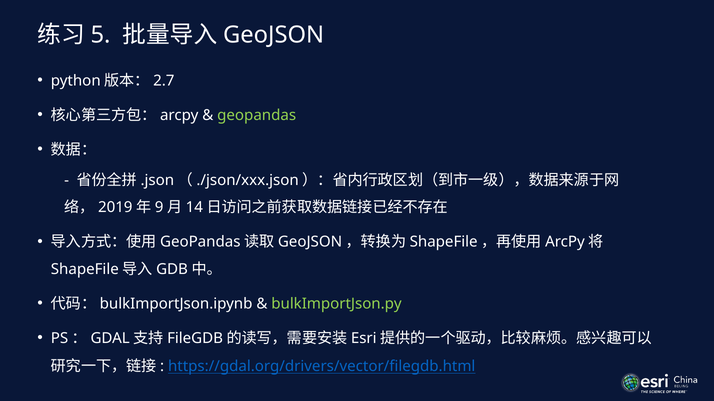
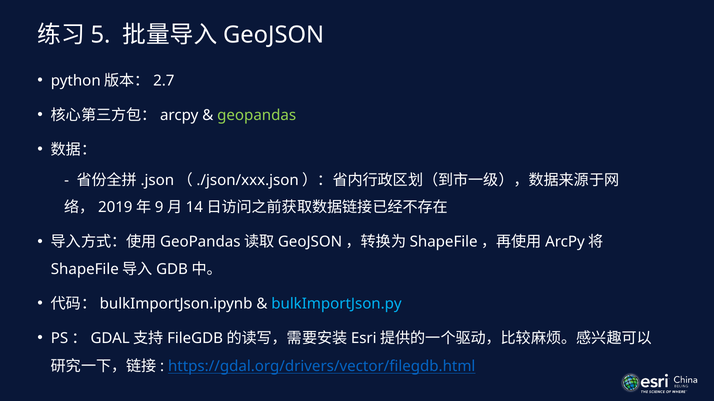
bulkImportJson.py colour: light green -> light blue
